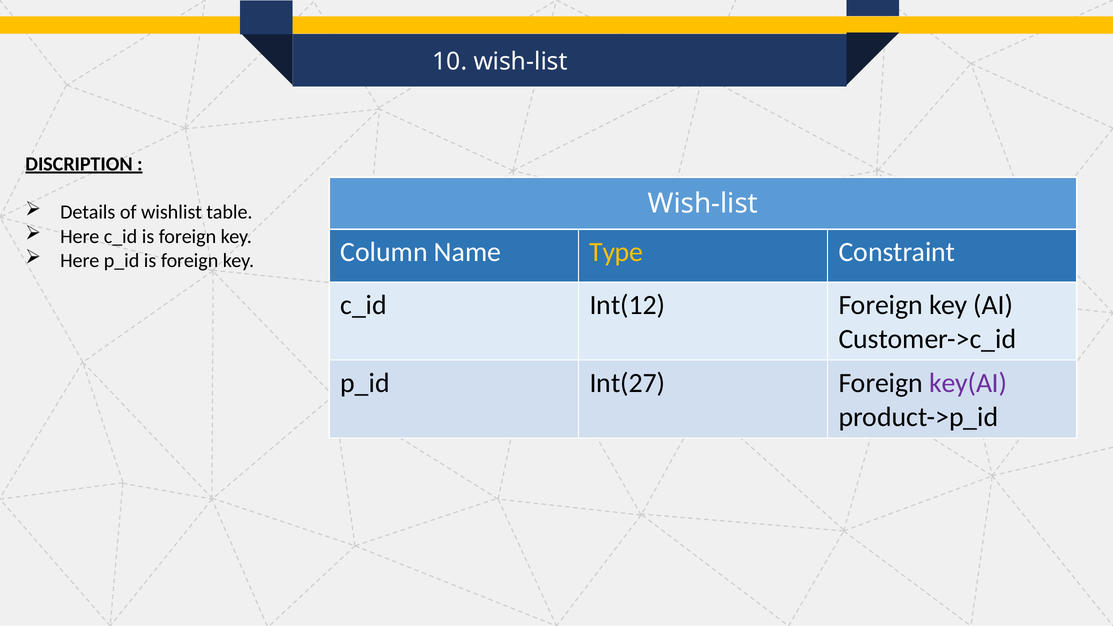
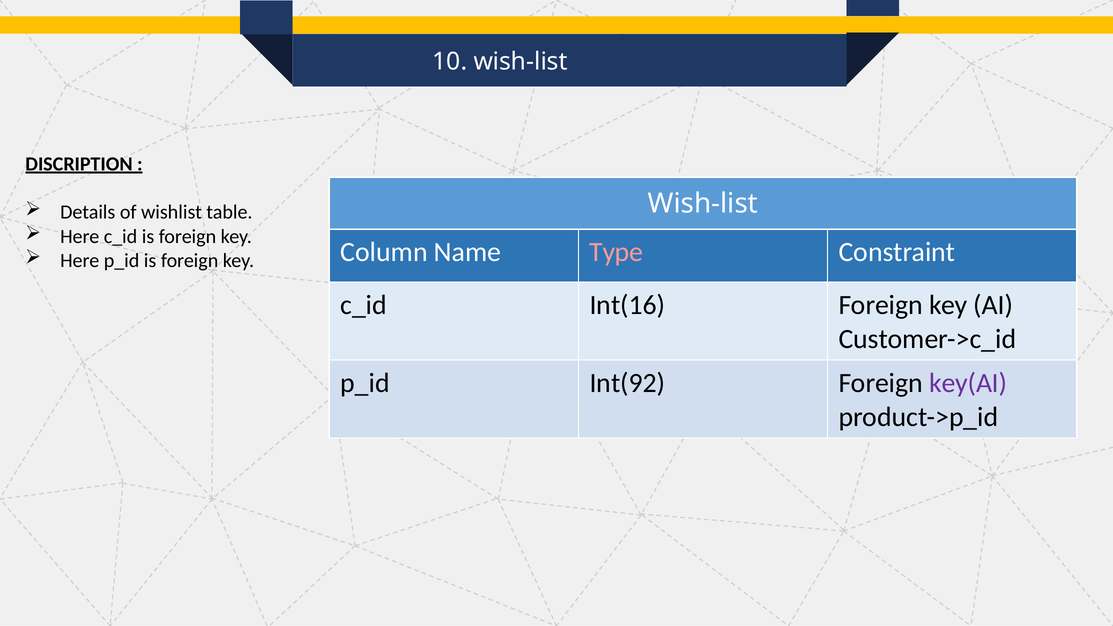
Type colour: yellow -> pink
Int(12: Int(12 -> Int(16
Int(27: Int(27 -> Int(92
